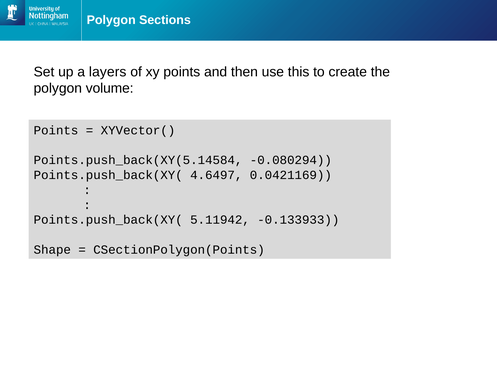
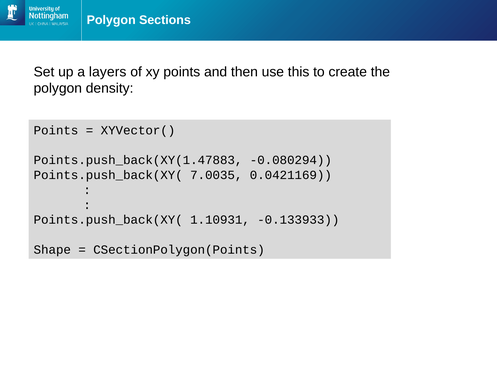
volume: volume -> density
Points.push_back(XY(5.14584: Points.push_back(XY(5.14584 -> Points.push_back(XY(1.47883
4.6497: 4.6497 -> 7.0035
5.11942: 5.11942 -> 1.10931
